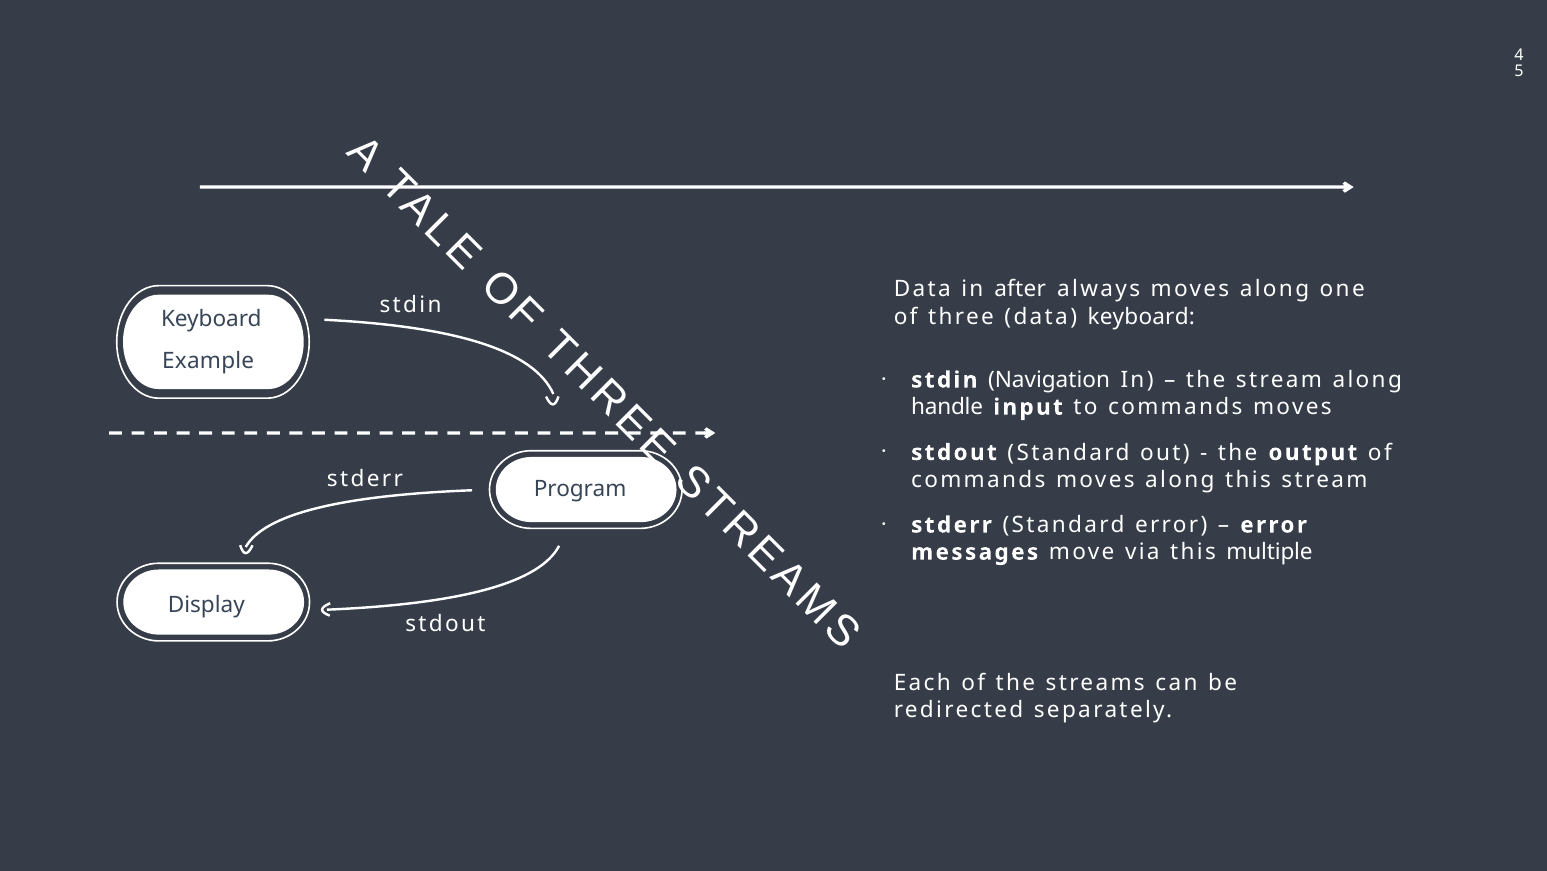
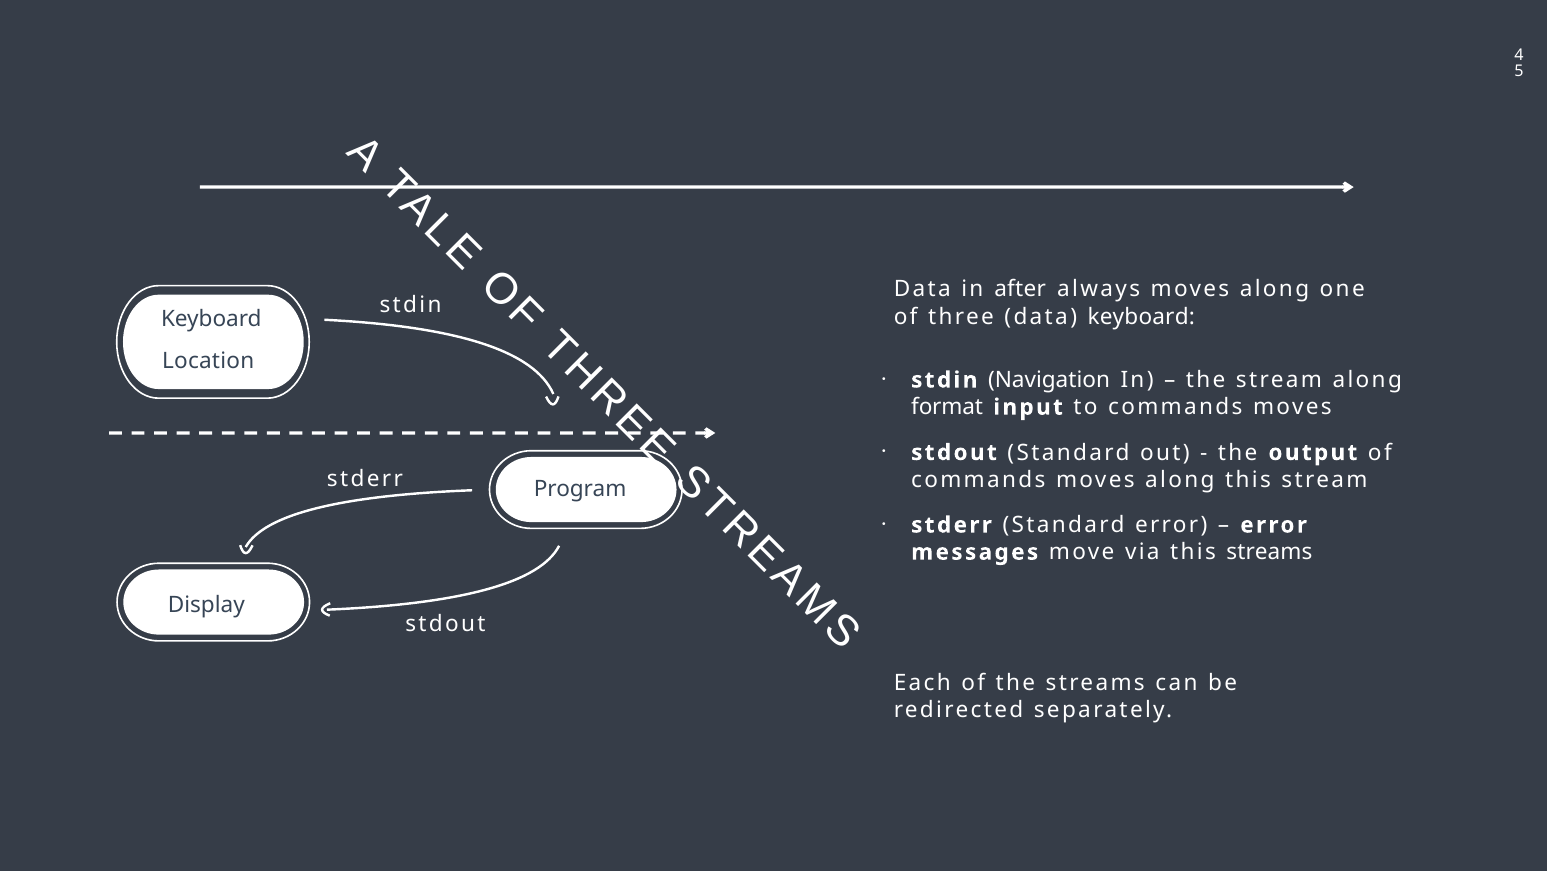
Example: Example -> Location
handle: handle -> format
this multiple: multiple -> streams
